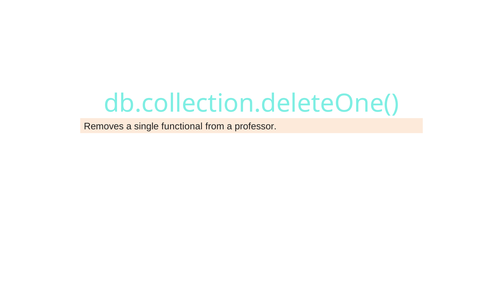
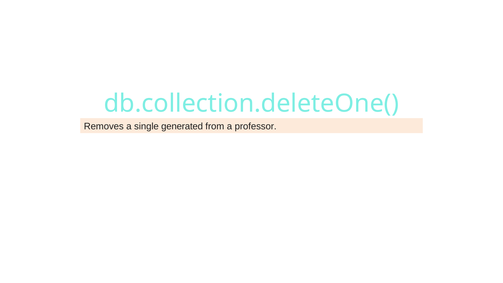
functional: functional -> generated
